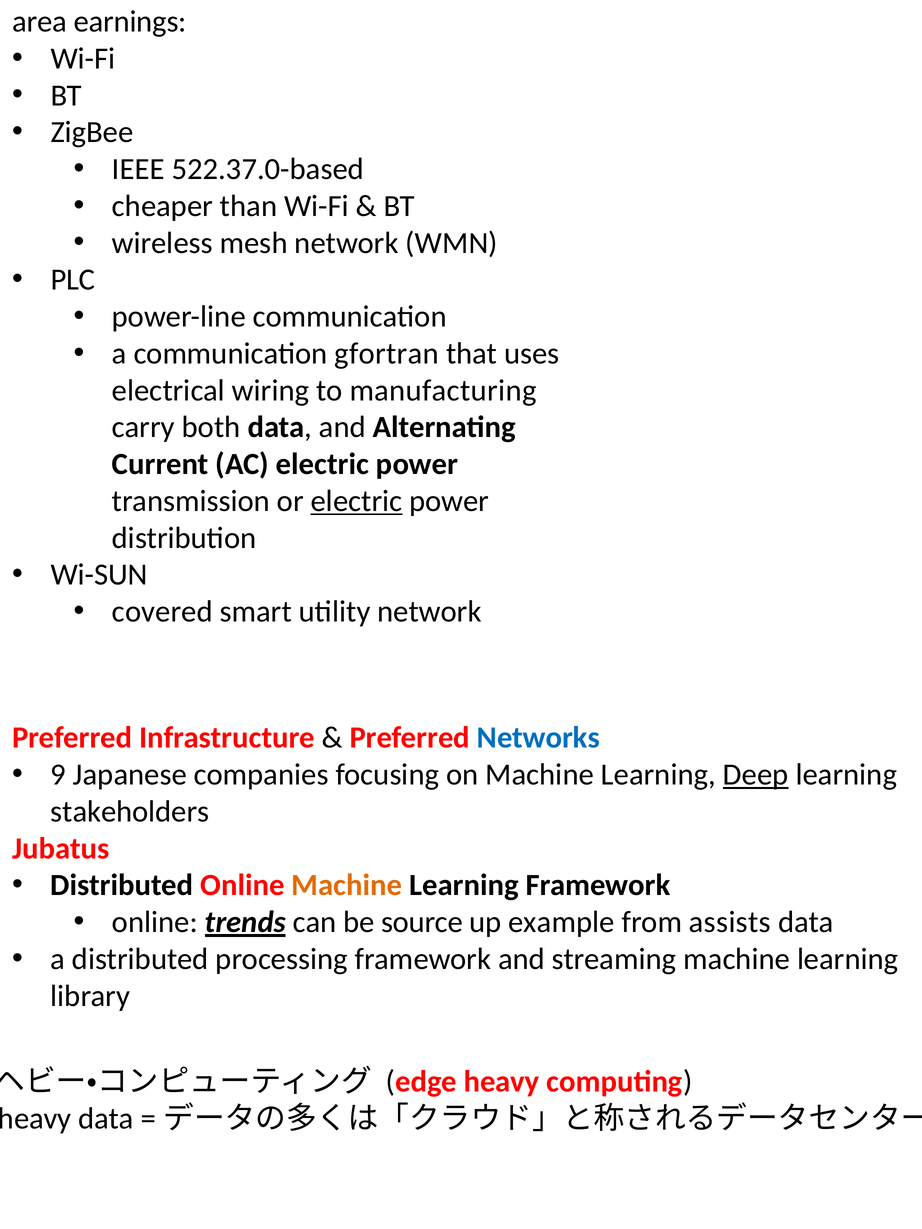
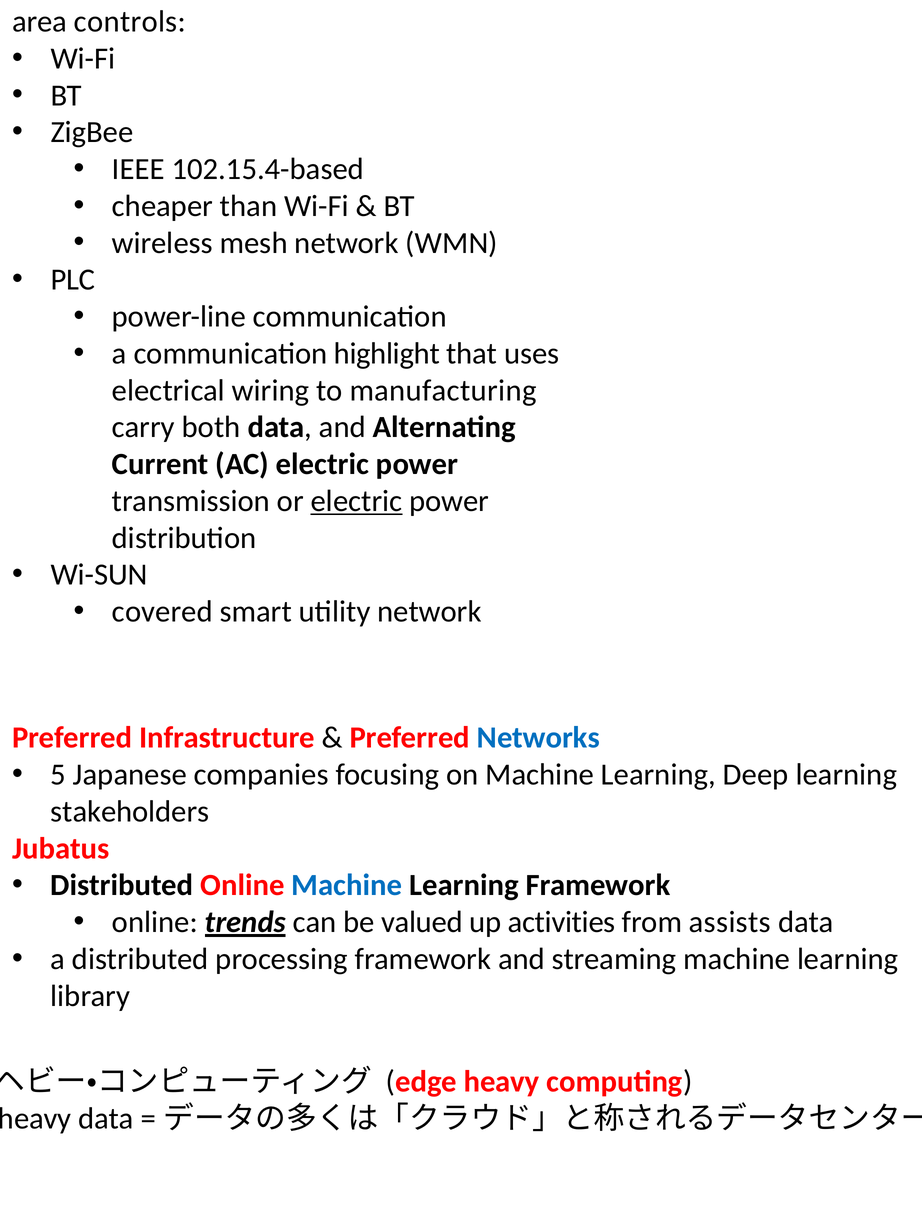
earnings: earnings -> controls
522.37.0-based: 522.37.0-based -> 102.15.4-based
gfortran: gfortran -> highlight
9: 9 -> 5
Deep underline: present -> none
Machine at (347, 886) colour: orange -> blue
source: source -> valued
example: example -> activities
